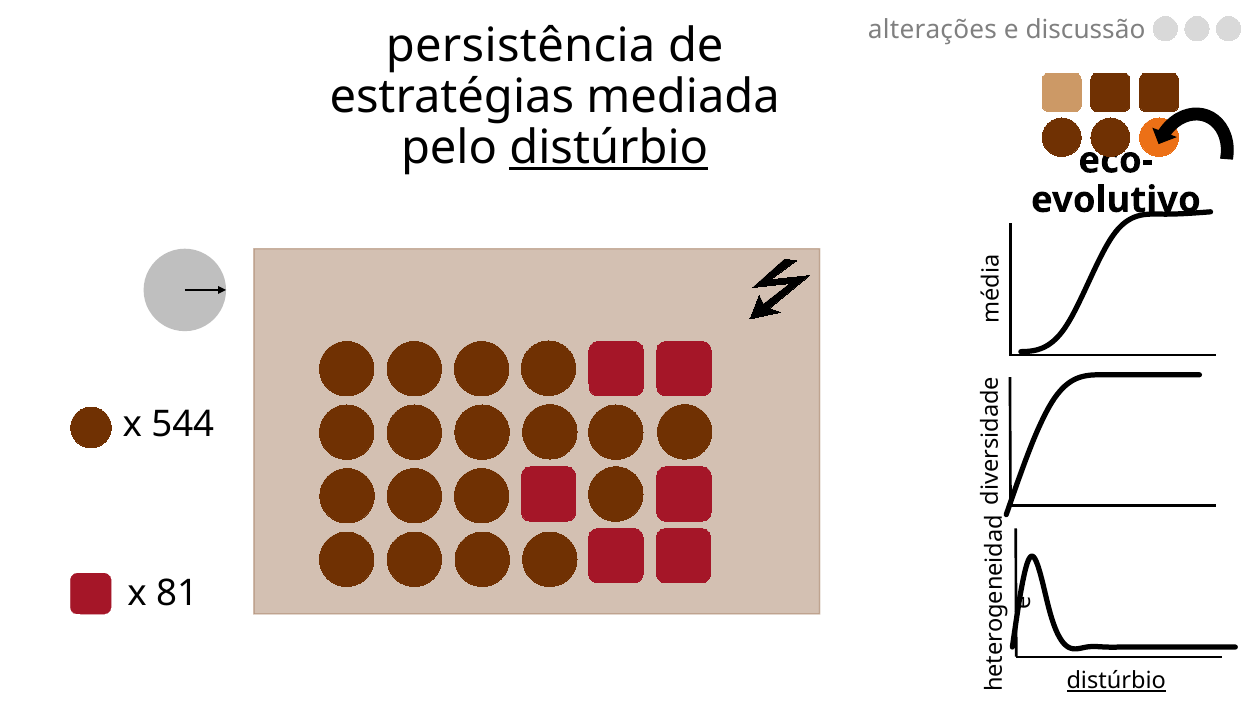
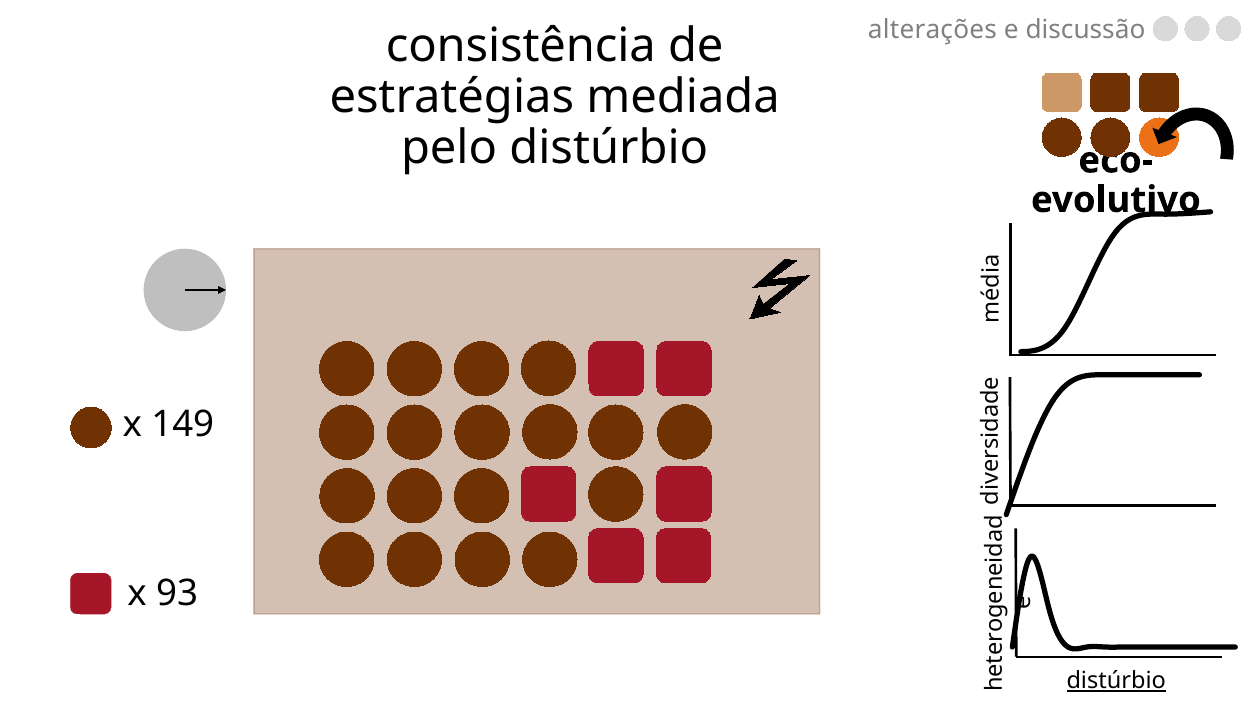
persistência: persistência -> consistência
distúrbio at (609, 148) underline: present -> none
544: 544 -> 149
81: 81 -> 93
